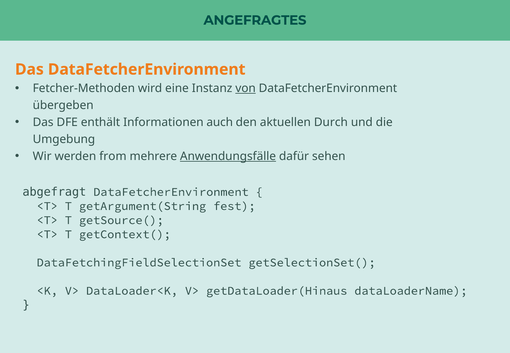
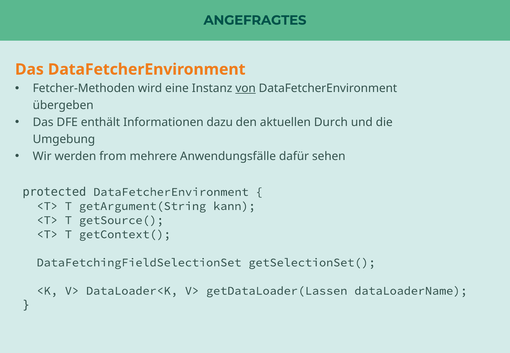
auch: auch -> dazu
Anwendungsfälle underline: present -> none
abgefragt: abgefragt -> protected
fest: fest -> kann
getDataLoader(Hinaus: getDataLoader(Hinaus -> getDataLoader(Lassen
